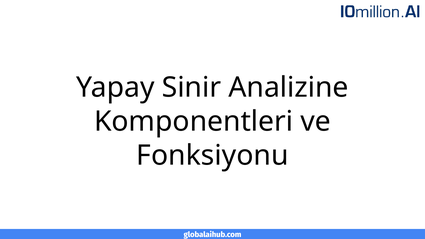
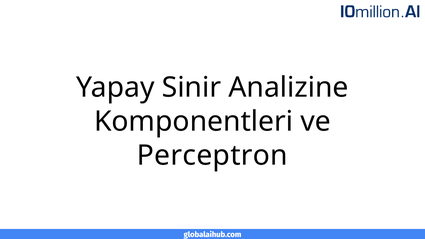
Fonksiyonu: Fonksiyonu -> Perceptron
